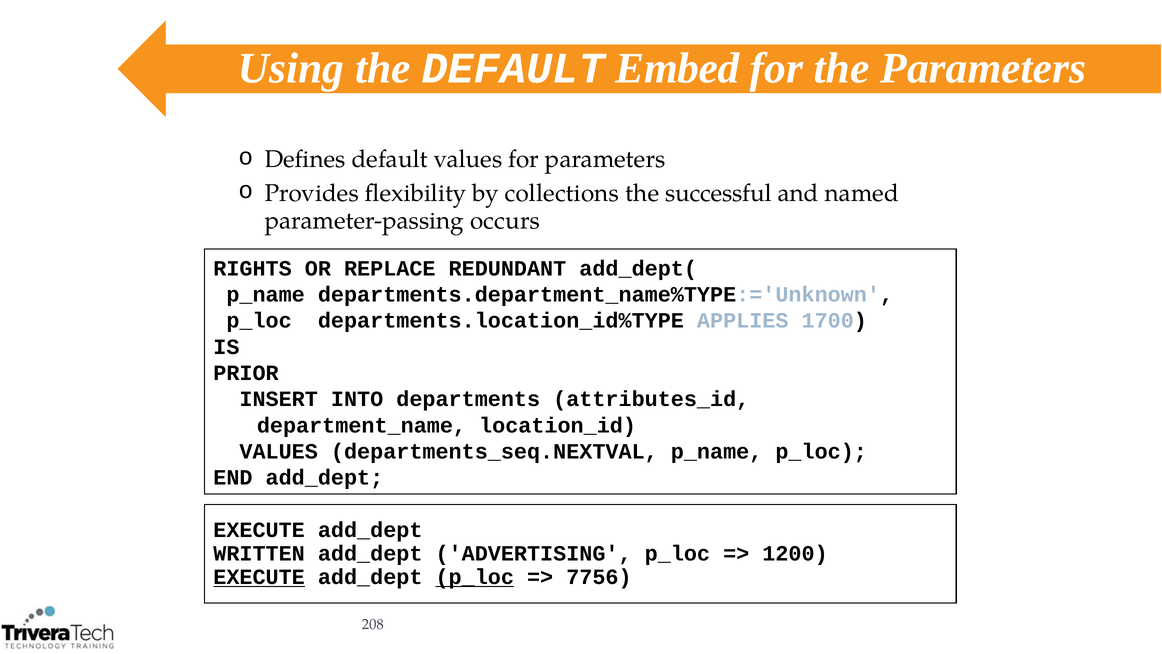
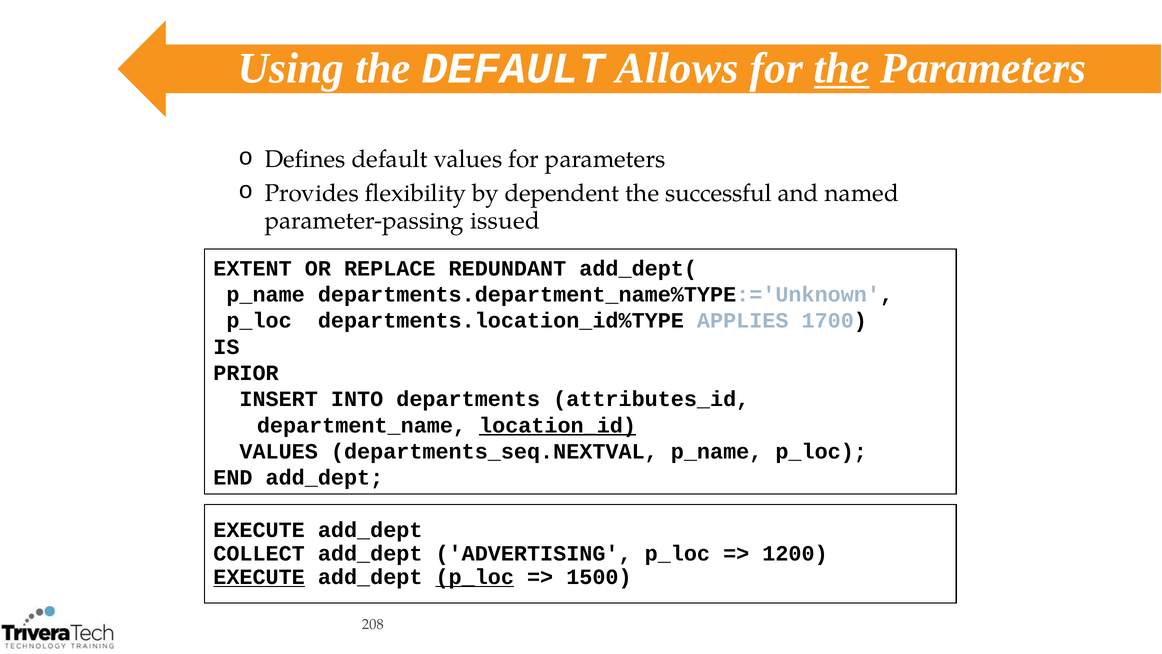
Embed: Embed -> Allows
the at (842, 68) underline: none -> present
collections: collections -> dependent
occurs: occurs -> issued
RIGHTS: RIGHTS -> EXTENT
location_id underline: none -> present
WRITTEN: WRITTEN -> COLLECT
7756: 7756 -> 1500
